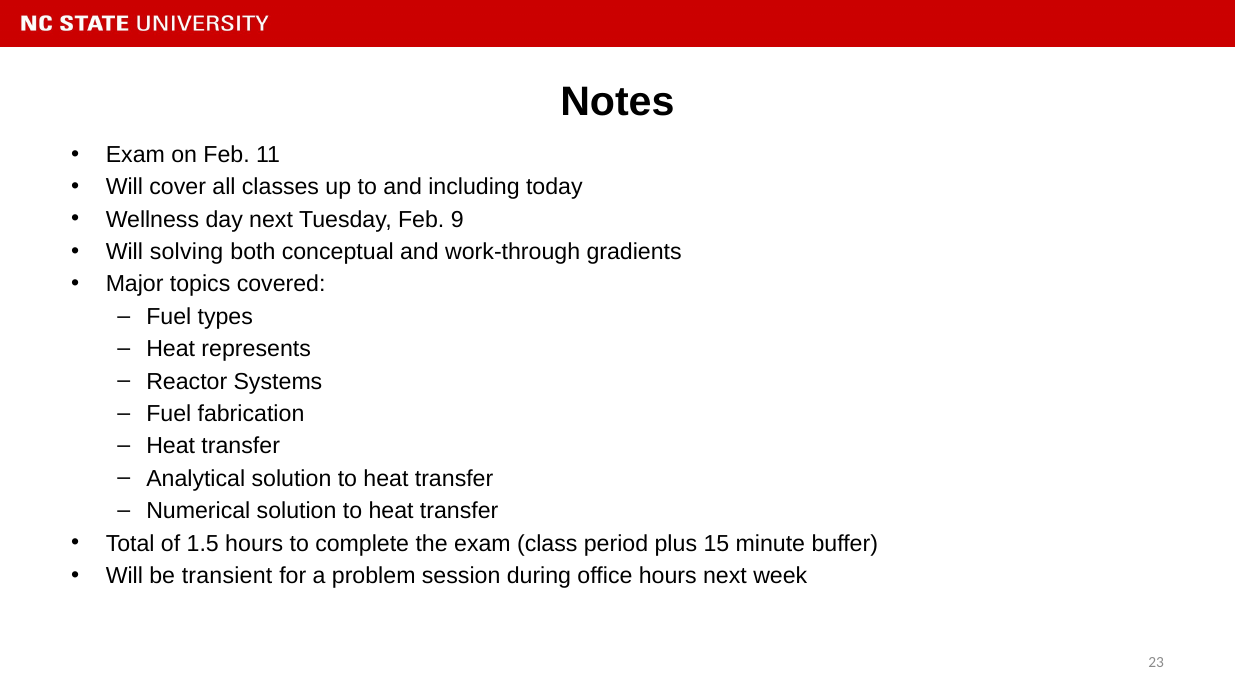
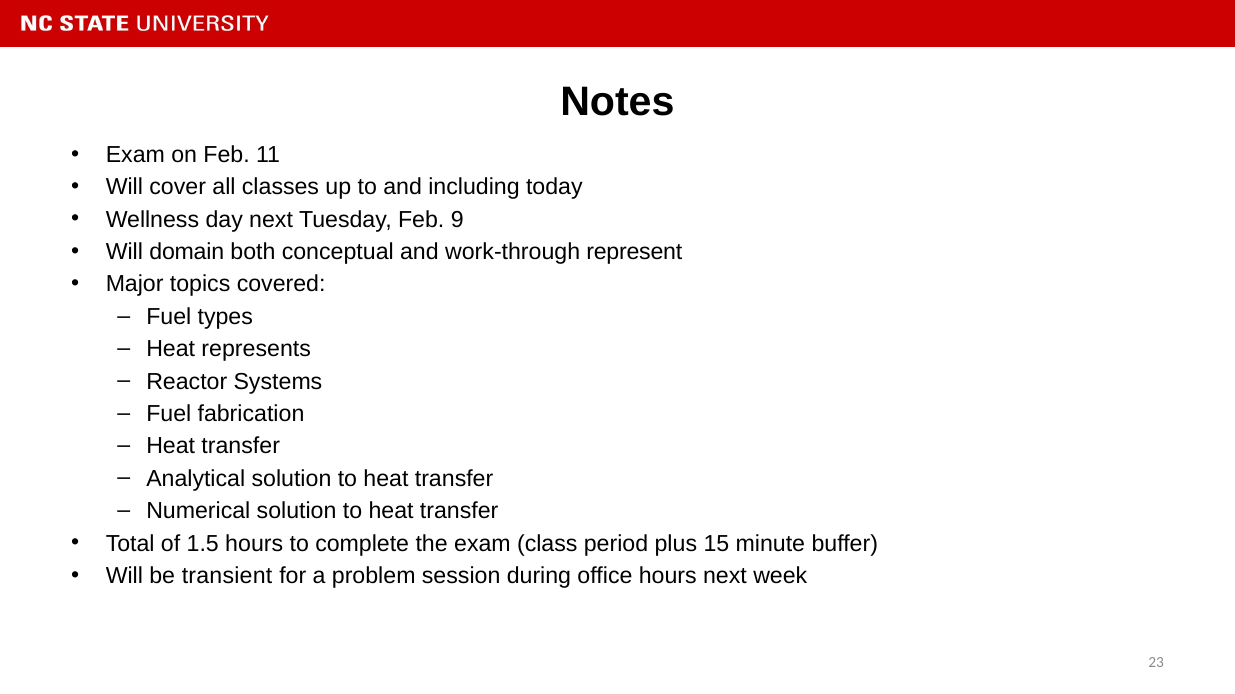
solving: solving -> domain
gradients: gradients -> represent
